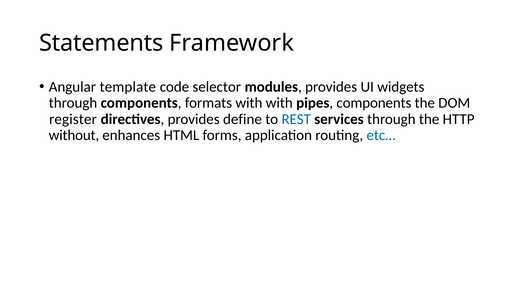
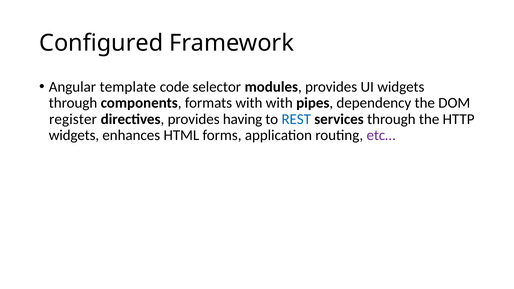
Statements: Statements -> Configured
pipes components: components -> dependency
define: define -> having
without at (74, 135): without -> widgets
etc… colour: blue -> purple
